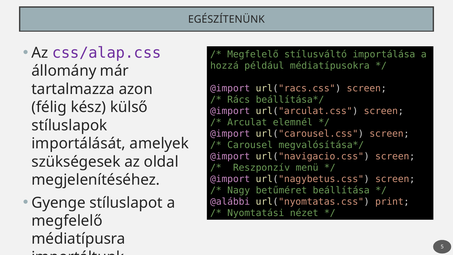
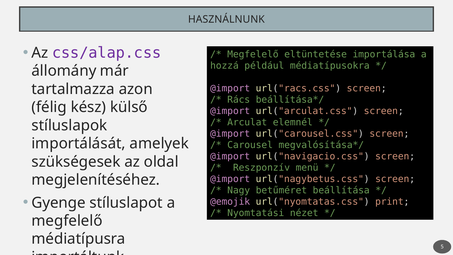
EGÉSZÍTENÜNK: EGÉSZÍTENÜNK -> HASZNÁLNUNK
stílusváltó: stílusváltó -> eltüntetése
@alábbi: @alábbi -> @emojik
